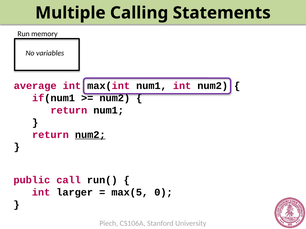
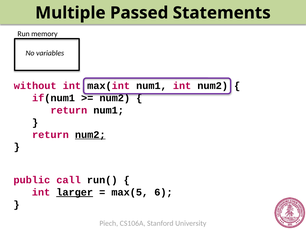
Calling: Calling -> Passed
average: average -> without
larger underline: none -> present
0: 0 -> 6
